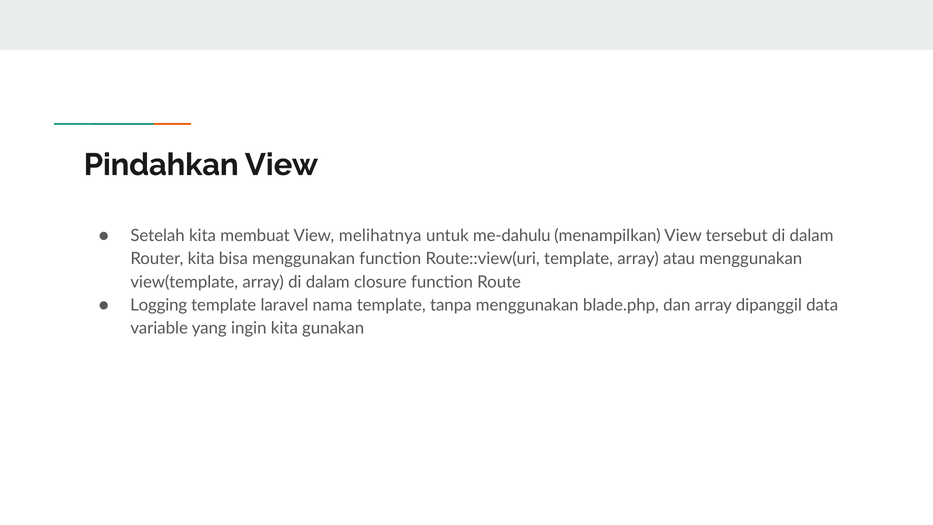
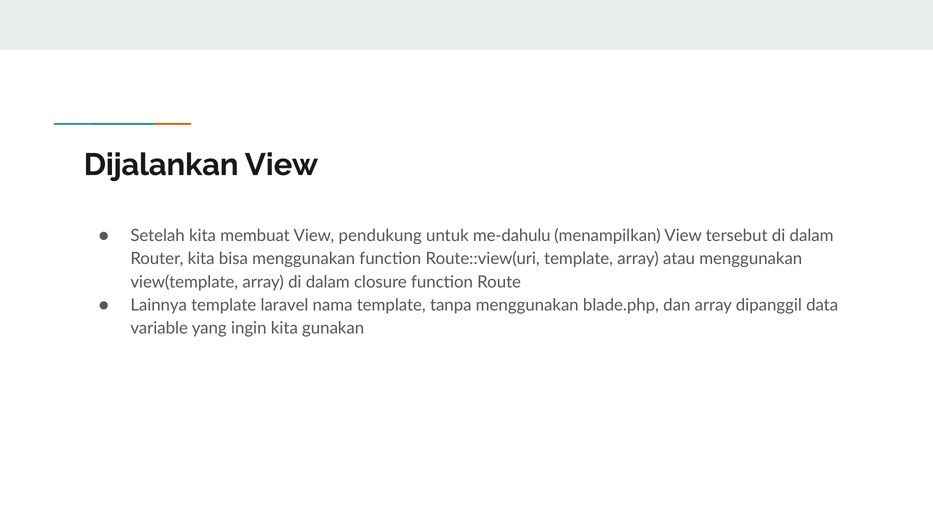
Pindahkan: Pindahkan -> Dijalankan
melihatnya: melihatnya -> pendukung
Logging: Logging -> Lainnya
